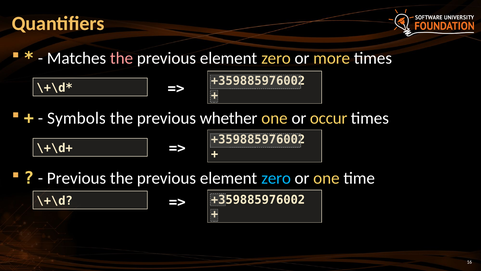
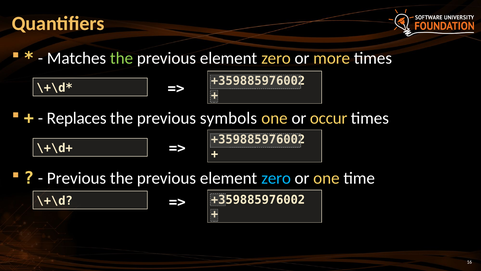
the at (122, 58) colour: pink -> light green
Symbols: Symbols -> Replaces
whether: whether -> symbols
